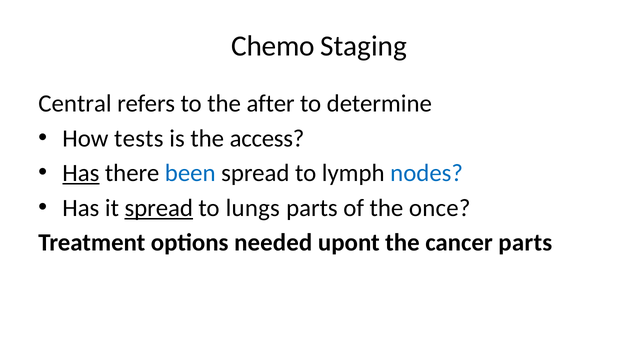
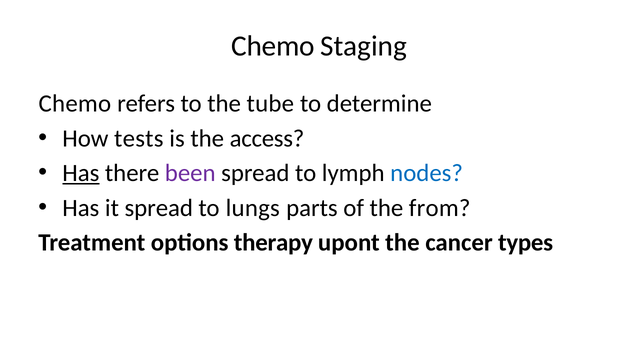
Central at (75, 104): Central -> Chemo
after: after -> tube
been colour: blue -> purple
spread at (159, 208) underline: present -> none
once: once -> from
needed: needed -> therapy
cancer parts: parts -> types
